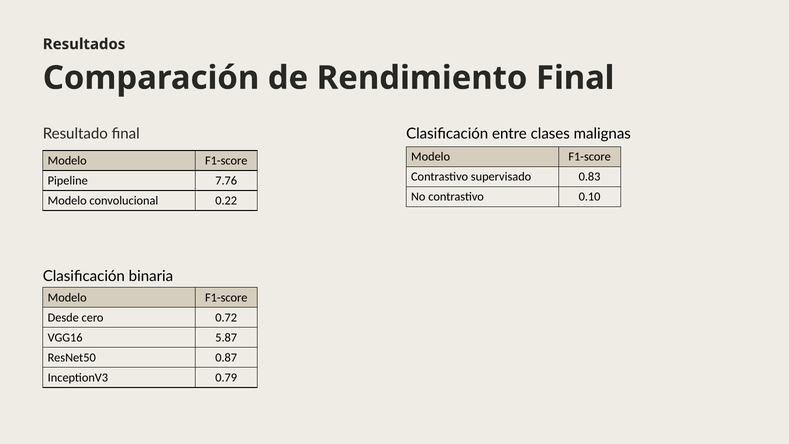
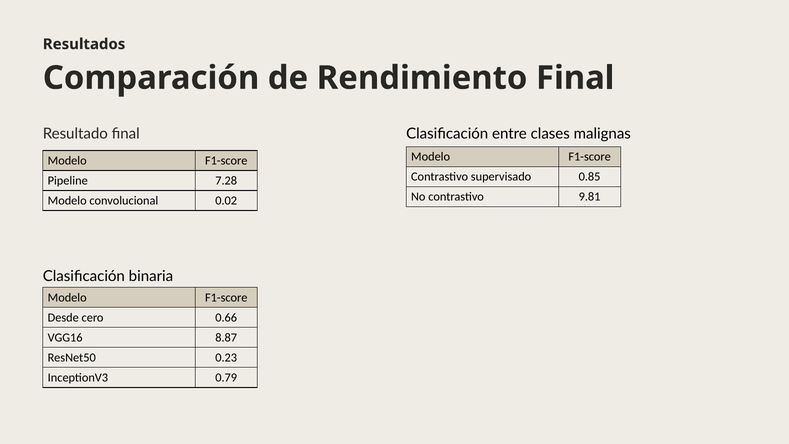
0.83: 0.83 -> 0.85
7.76: 7.76 -> 7.28
0.10: 0.10 -> 9.81
0.22: 0.22 -> 0.02
0.72: 0.72 -> 0.66
5.87: 5.87 -> 8.87
0.87: 0.87 -> 0.23
